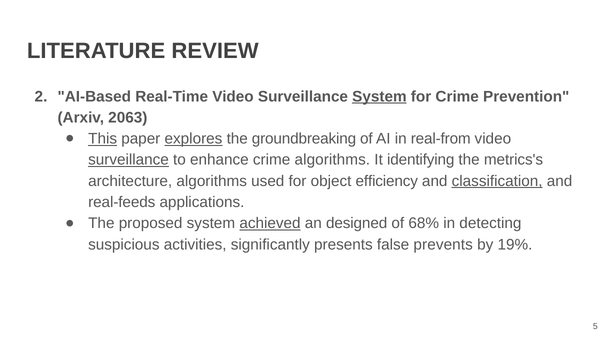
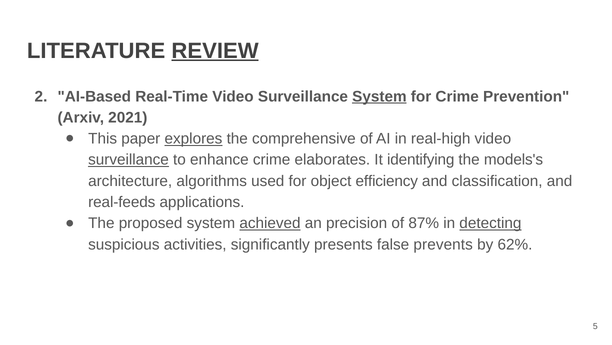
REVIEW underline: none -> present
2063: 2063 -> 2021
This underline: present -> none
groundbreaking: groundbreaking -> comprehensive
real-from: real-from -> real-high
crime algorithms: algorithms -> elaborates
metrics's: metrics's -> models's
classification underline: present -> none
designed: designed -> precision
68%: 68% -> 87%
detecting underline: none -> present
19%: 19% -> 62%
